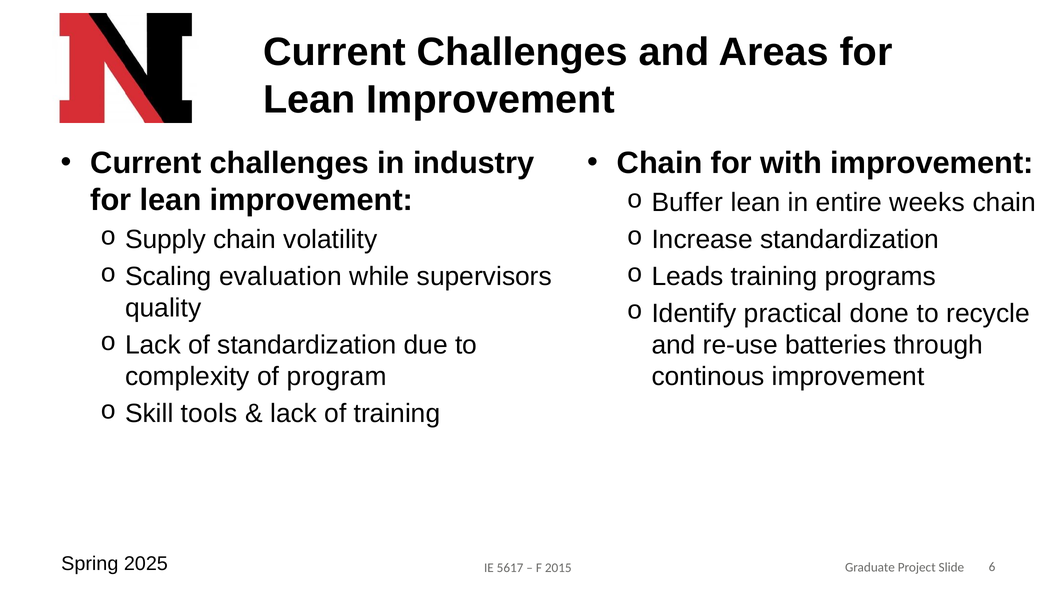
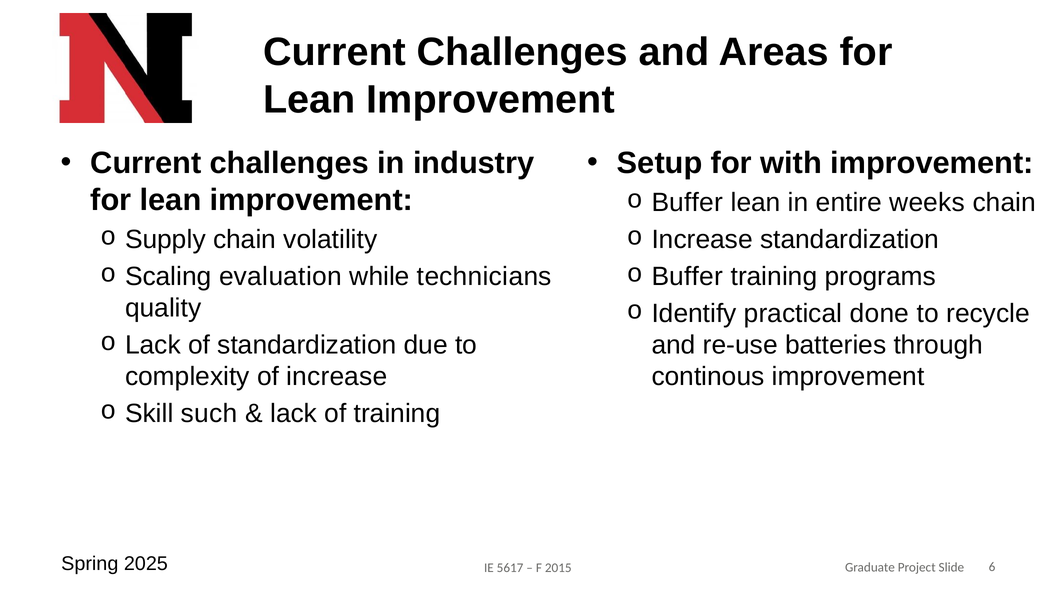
Chain at (660, 163): Chain -> Setup
supervisors: supervisors -> technicians
Leads at (688, 276): Leads -> Buffer
of program: program -> increase
tools: tools -> such
